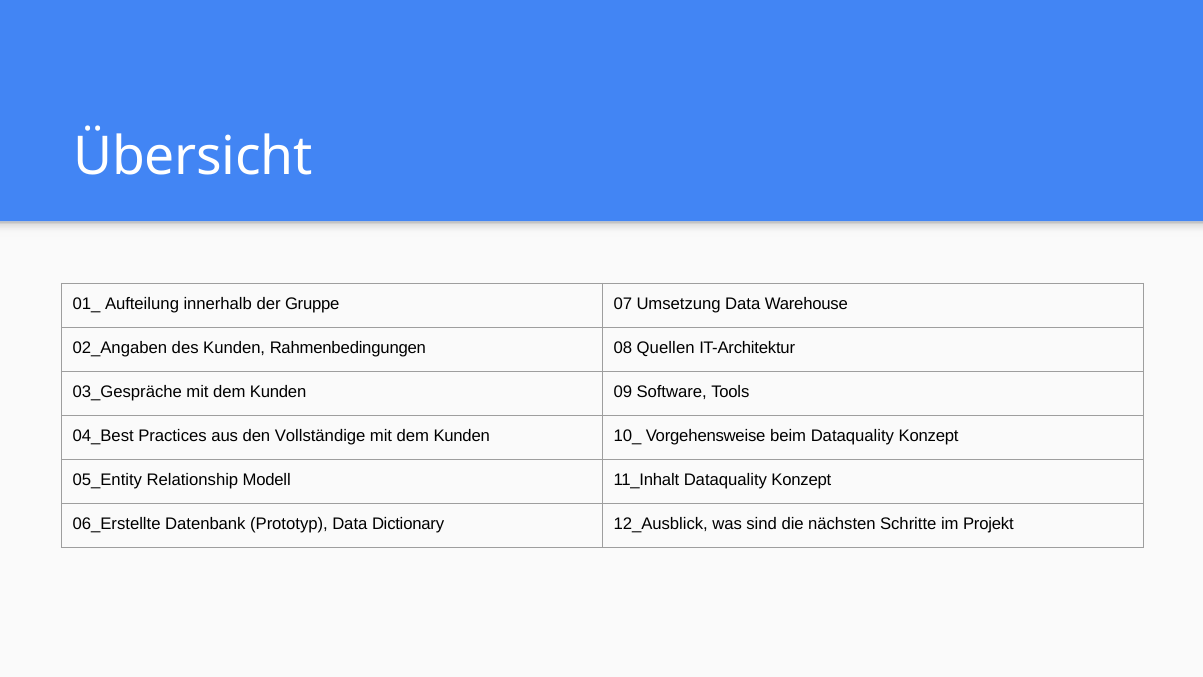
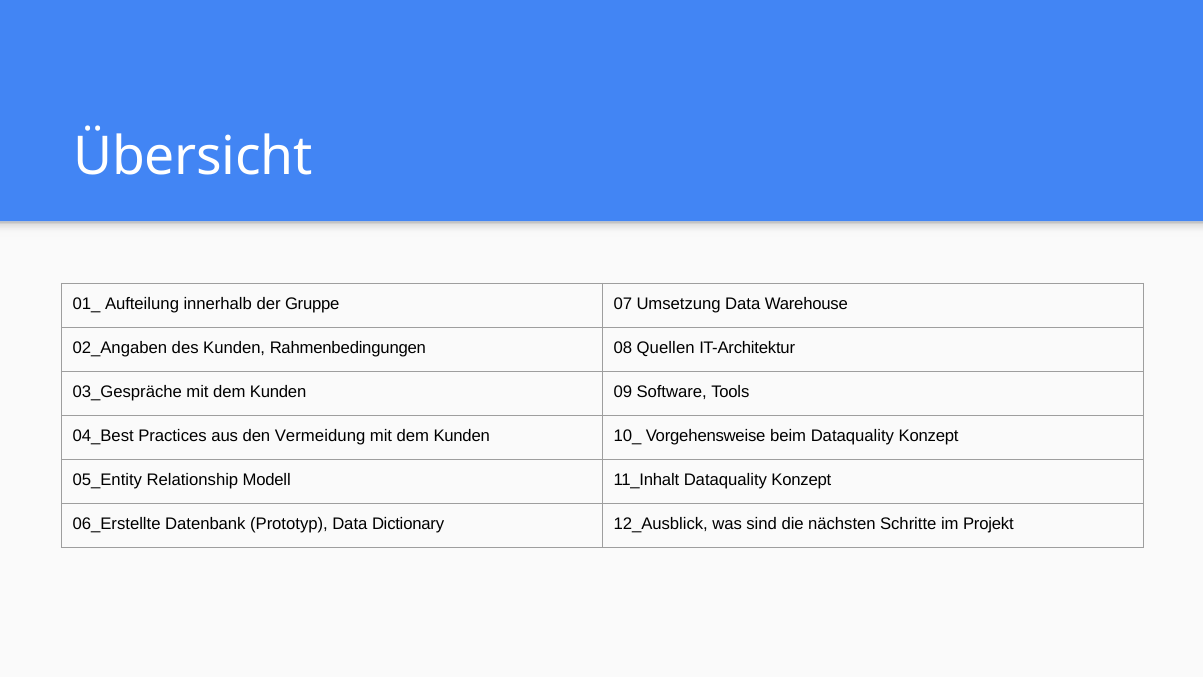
Vollständige: Vollständige -> Vermeidung
